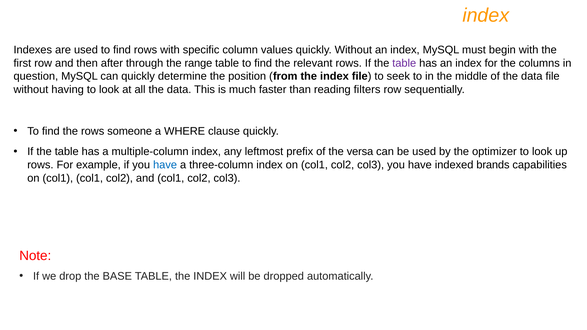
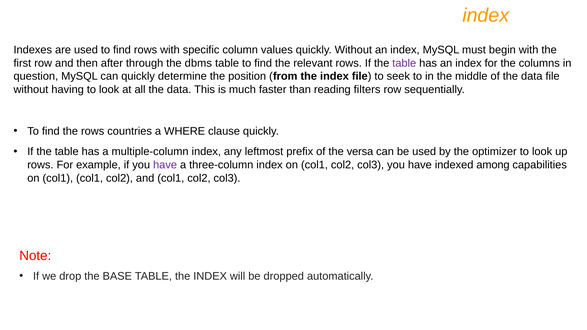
range: range -> dbms
someone: someone -> countries
have at (165, 165) colour: blue -> purple
brands: brands -> among
